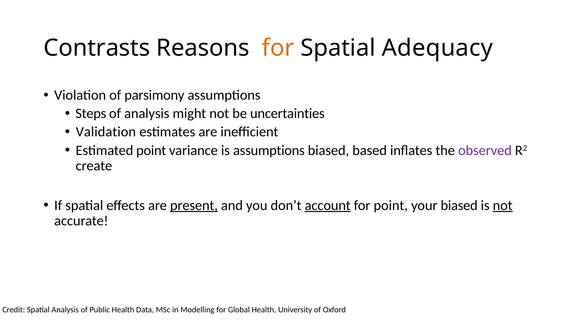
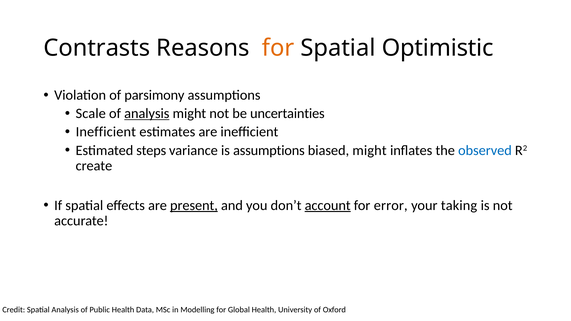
Adequacy: Adequacy -> Optimistic
Steps: Steps -> Scale
analysis at (147, 114) underline: none -> present
Validation at (106, 132): Validation -> Inefficient
Estimated point: point -> steps
biased based: based -> might
observed colour: purple -> blue
for point: point -> error
your biased: biased -> taking
not at (503, 206) underline: present -> none
